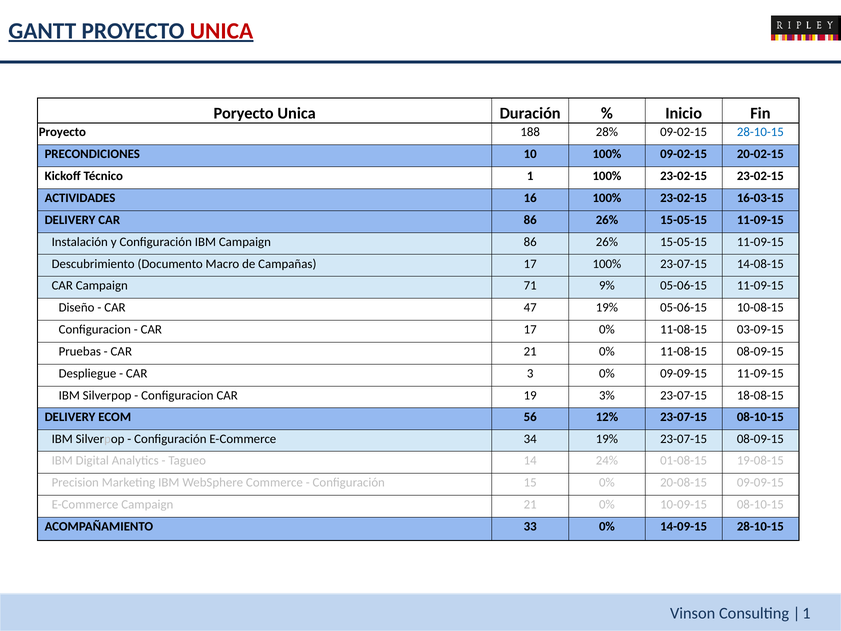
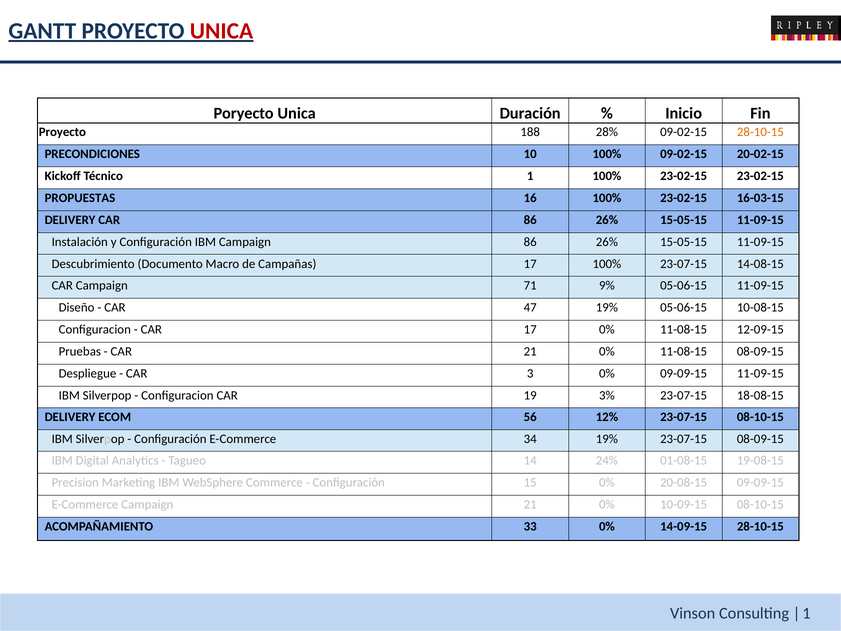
28-10-15 at (760, 132) colour: blue -> orange
ACTIVIDADES: ACTIVIDADES -> PROPUESTAS
03-09-15: 03-09-15 -> 12-09-15
